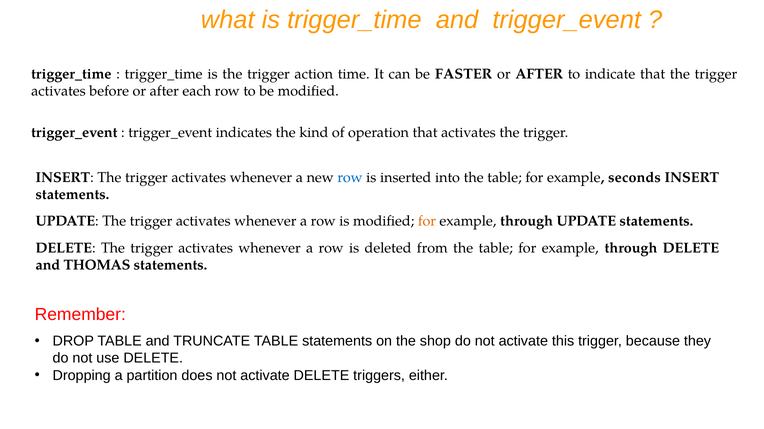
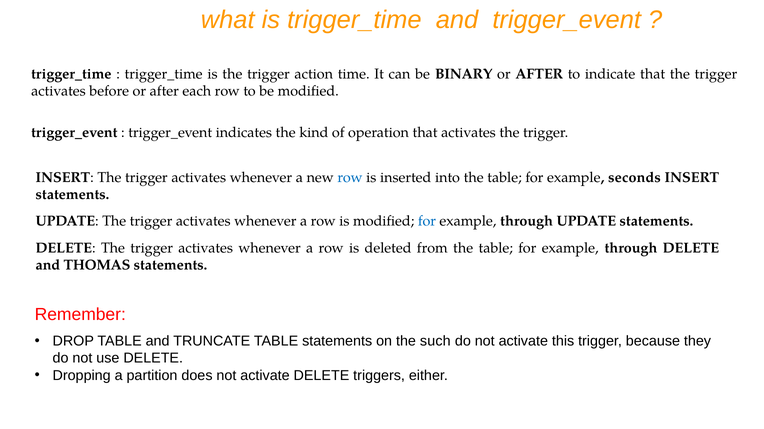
FASTER: FASTER -> BINARY
for at (427, 222) colour: orange -> blue
shop: shop -> such
